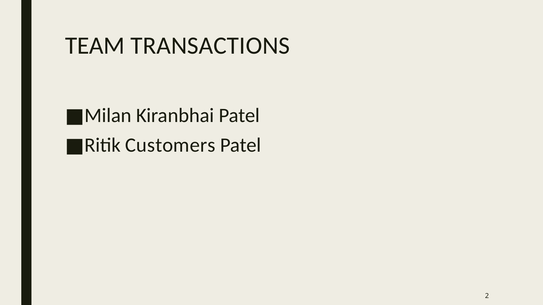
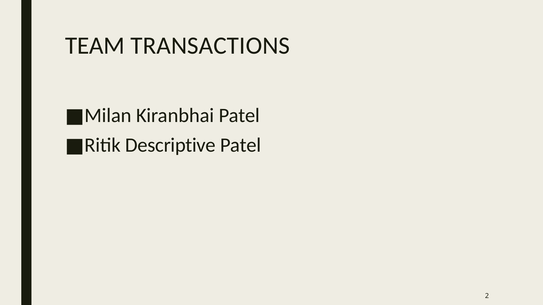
Customers: Customers -> Descriptive
